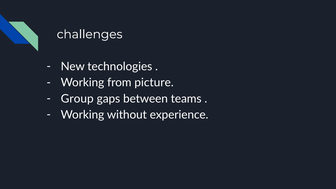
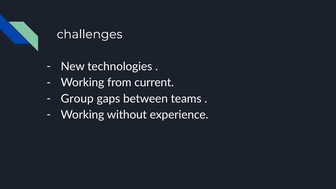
picture: picture -> current
